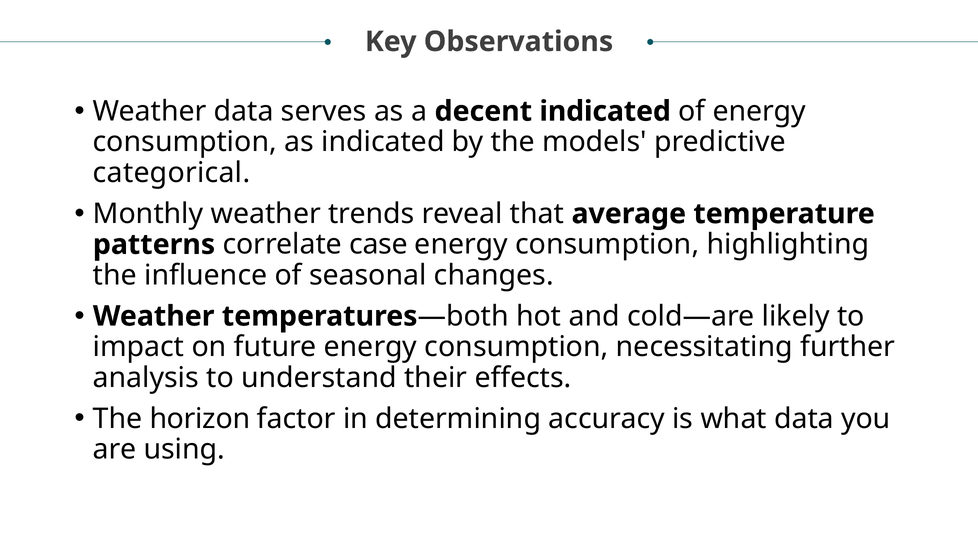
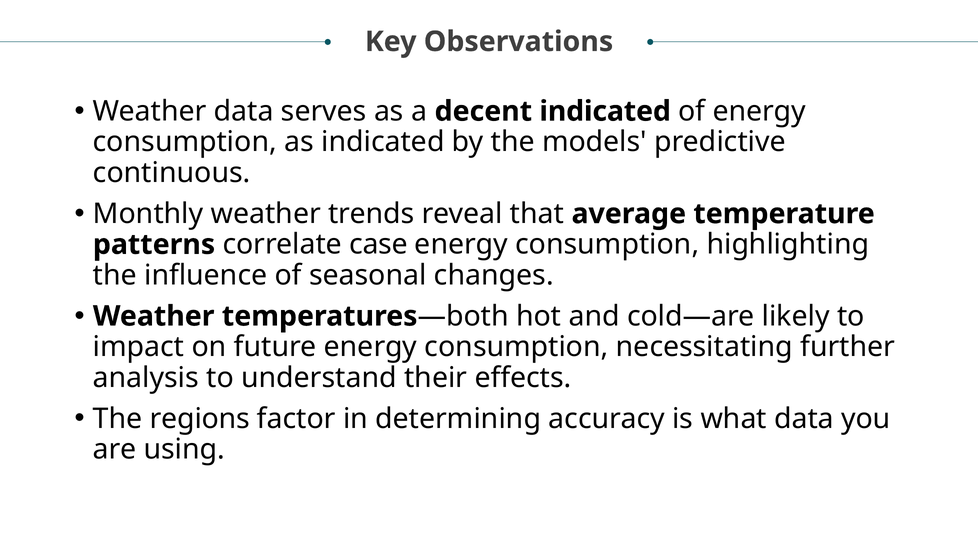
categorical: categorical -> continuous
horizon: horizon -> regions
